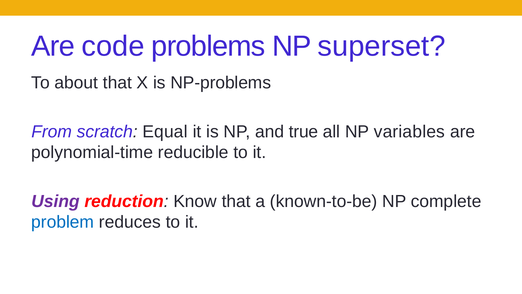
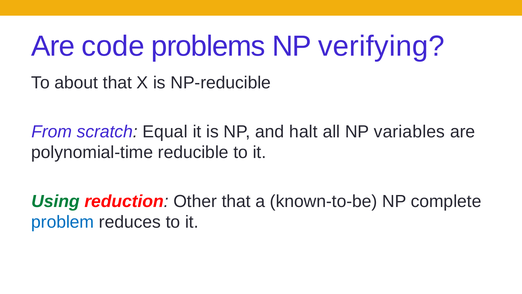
superset: superset -> verifying
NP-problems: NP-problems -> NP-reducible
true: true -> halt
Using colour: purple -> green
Know: Know -> Other
